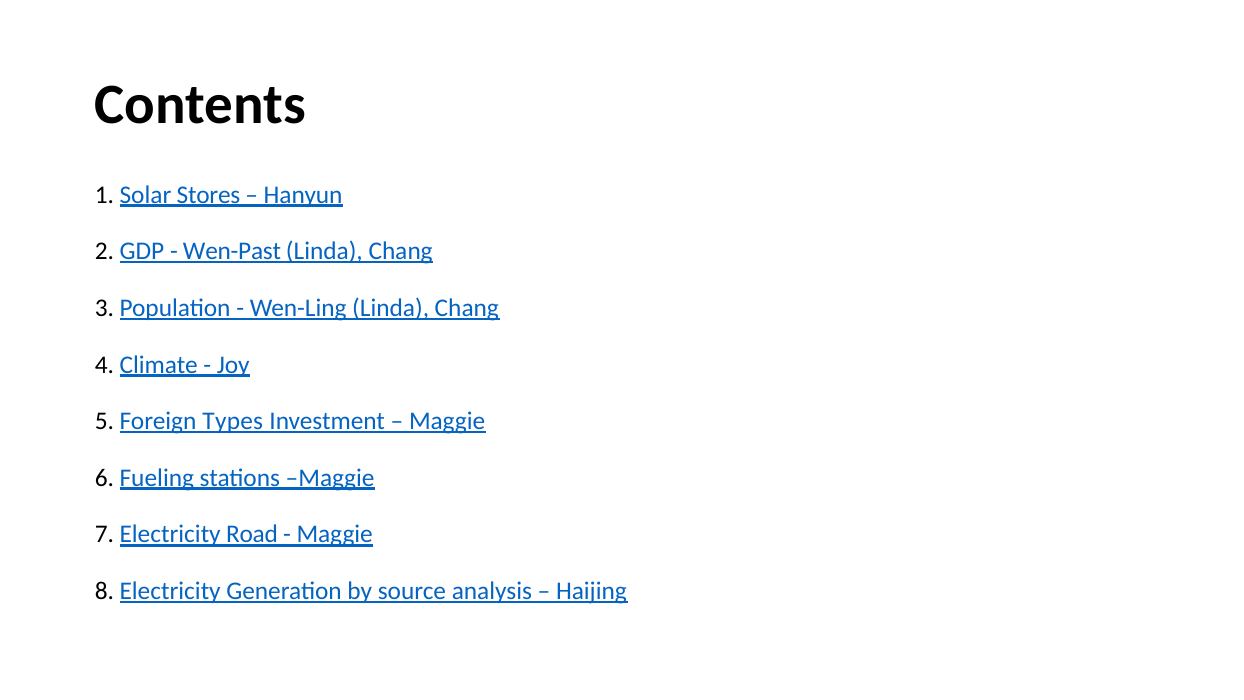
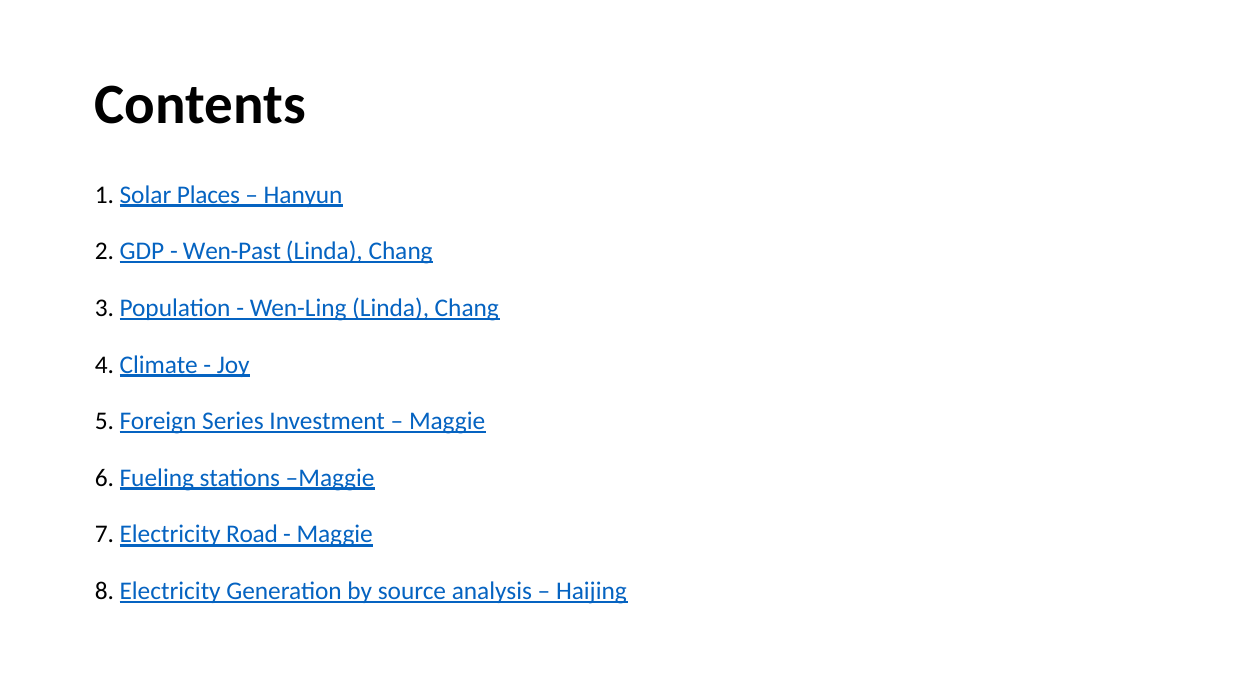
Stores: Stores -> Places
Types: Types -> Series
